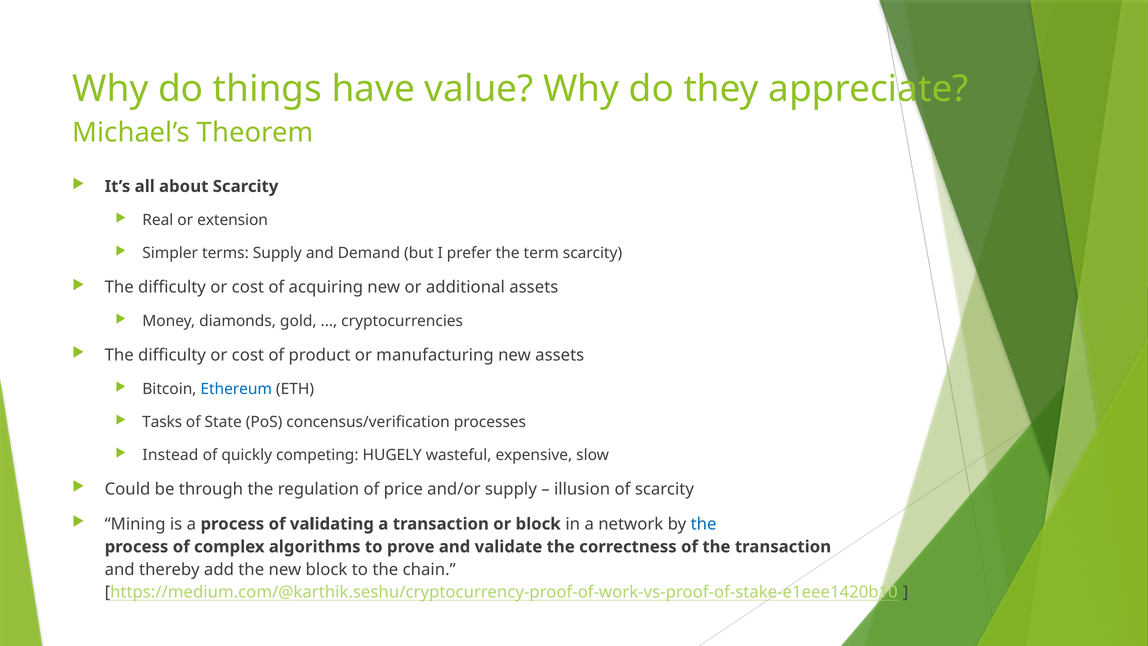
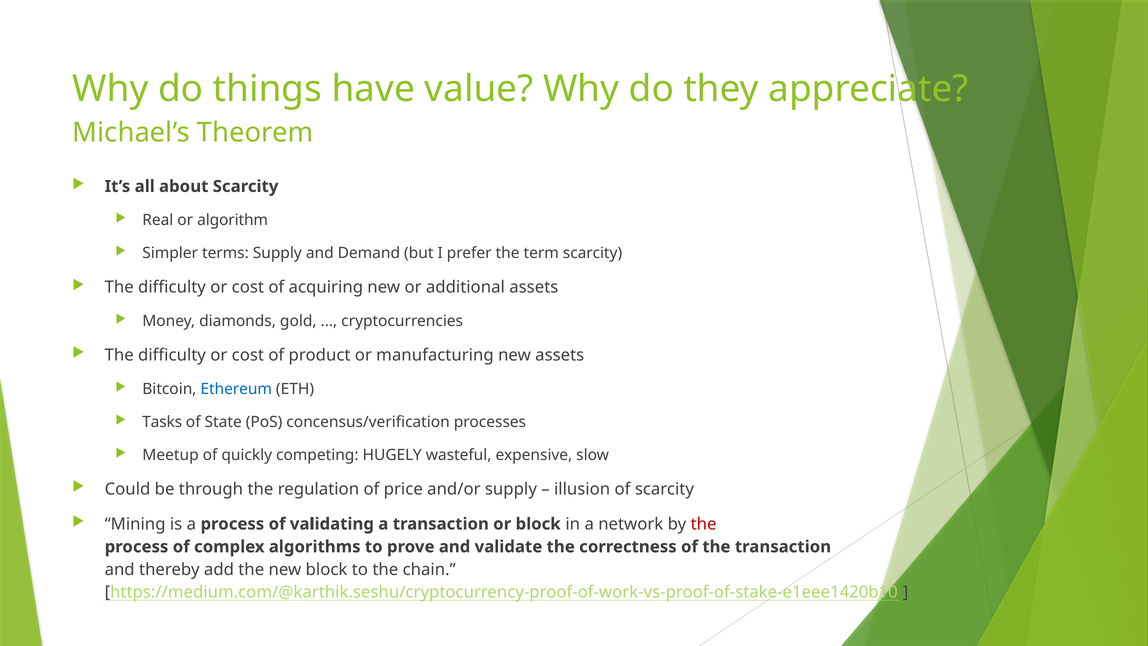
extension: extension -> algorithm
Instead: Instead -> Meetup
the at (704, 524) colour: blue -> red
